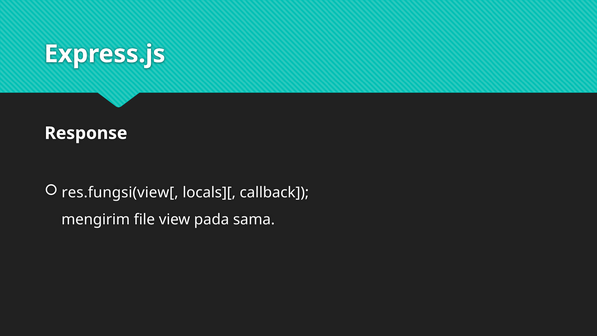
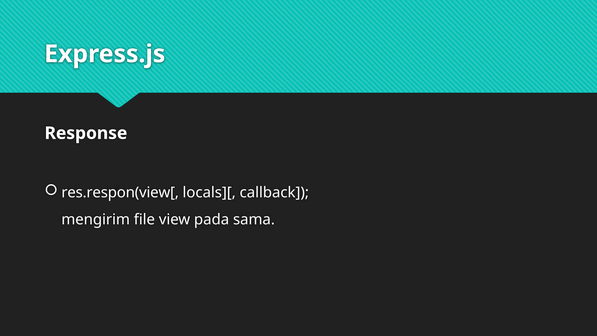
res.fungsi(view[: res.fungsi(view[ -> res.respon(view[
